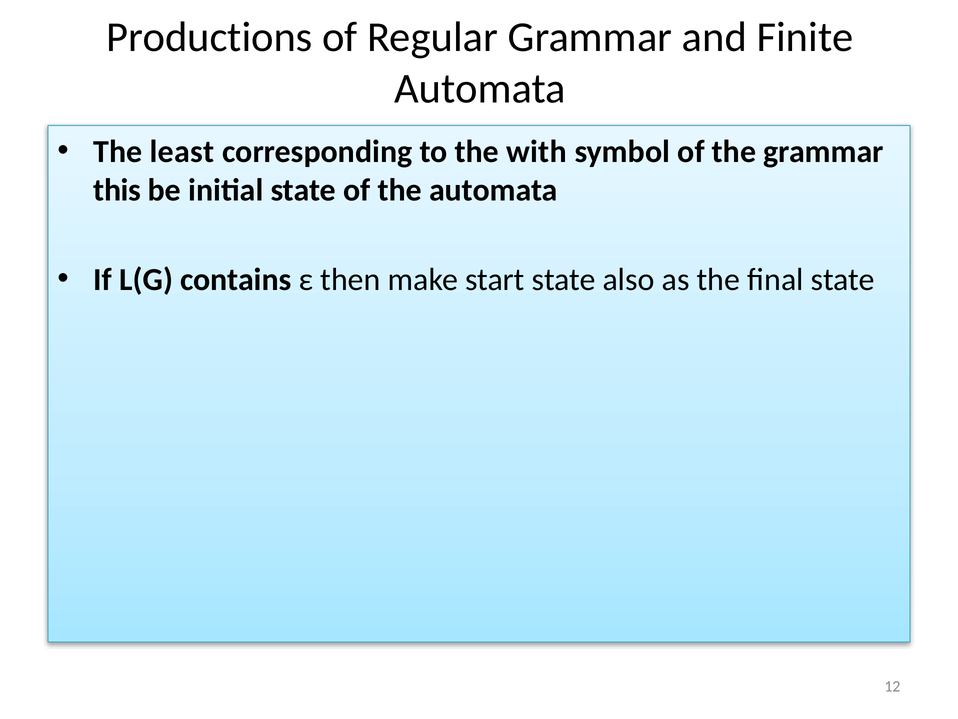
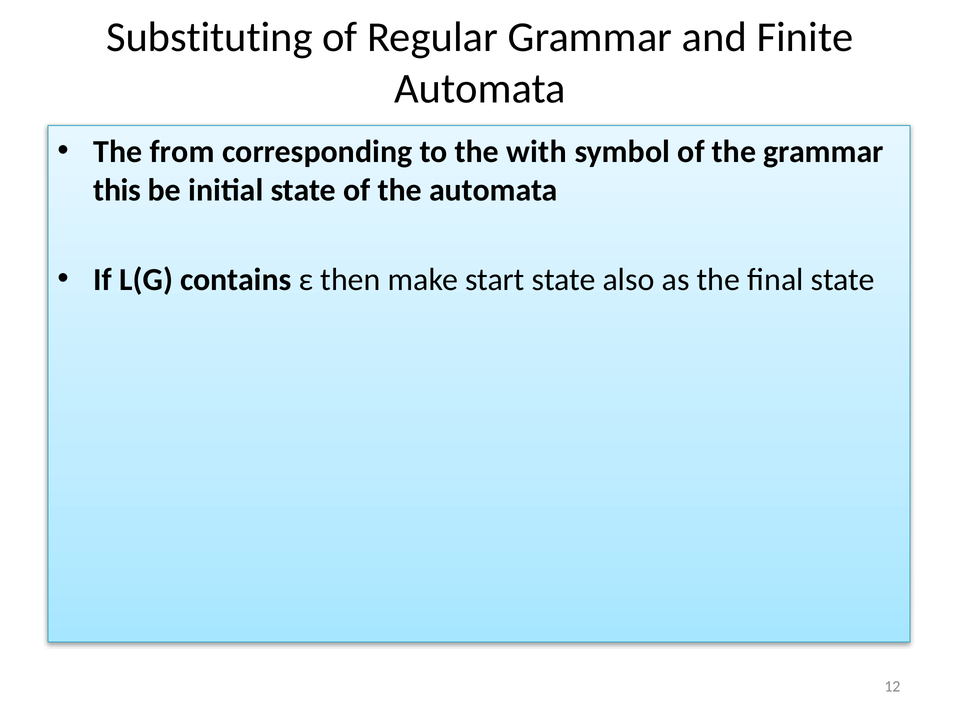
Productions: Productions -> Substituting
least: least -> from
